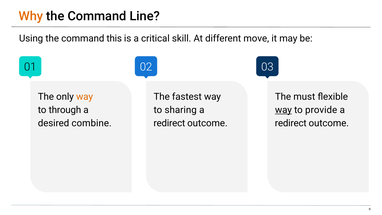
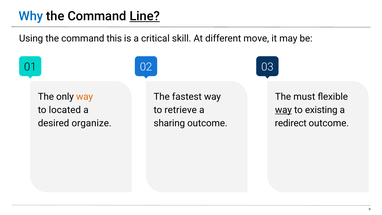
Why colour: orange -> blue
Line underline: none -> present
through: through -> located
sharing: sharing -> retrieve
provide: provide -> existing
combine: combine -> organize
redirect at (169, 123): redirect -> sharing
